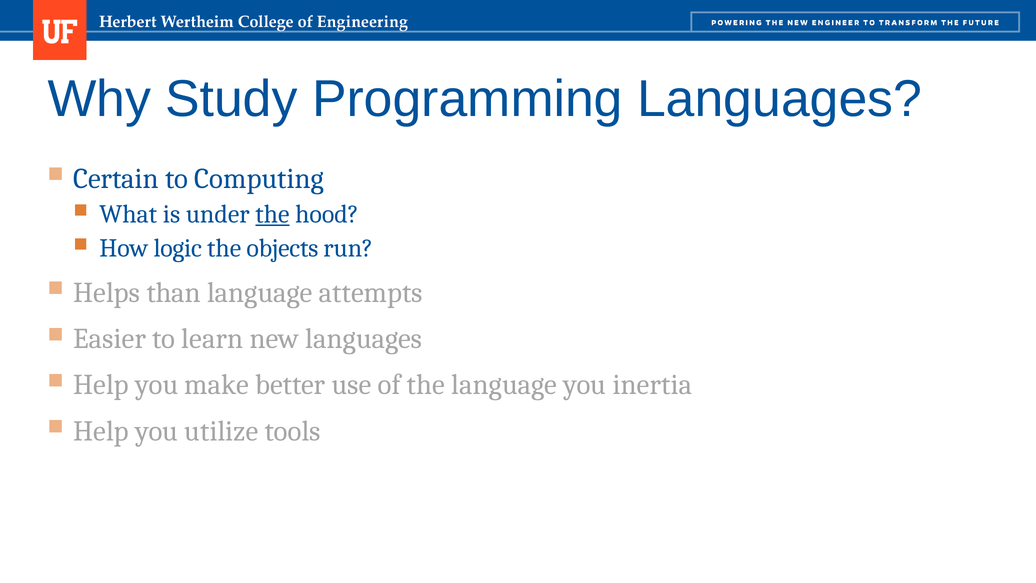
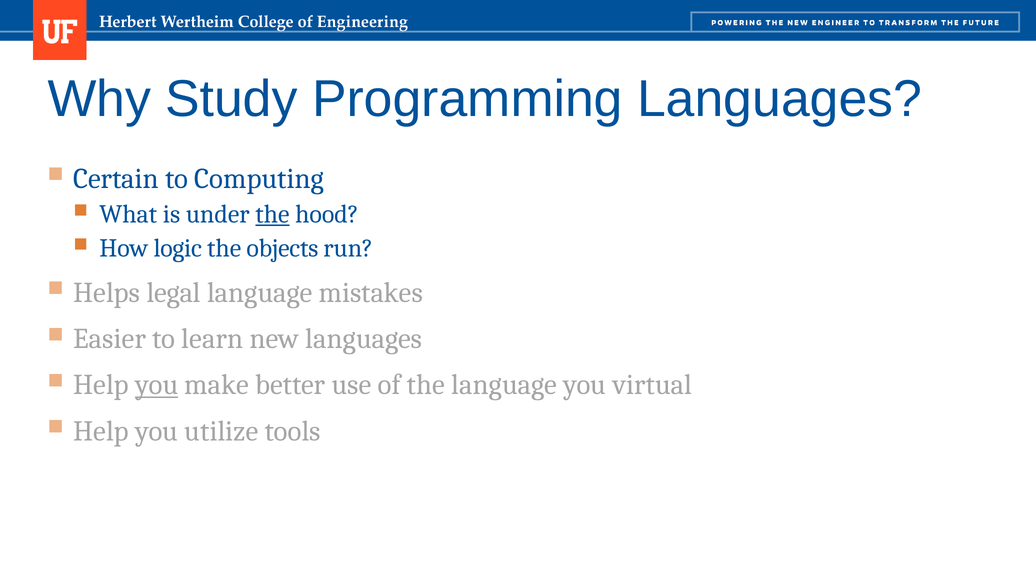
than: than -> legal
attempts: attempts -> mistakes
you at (157, 385) underline: none -> present
inertia: inertia -> virtual
